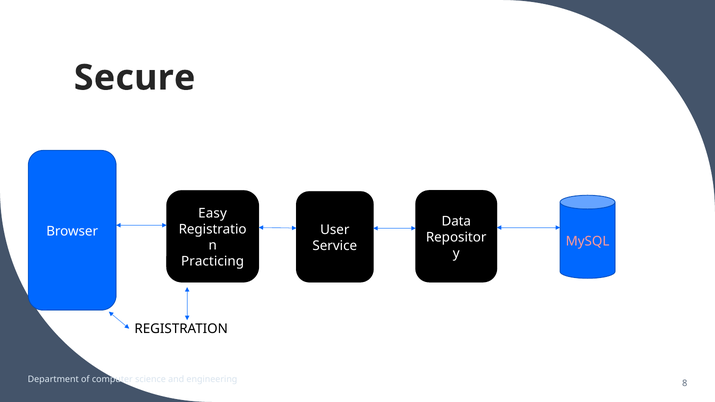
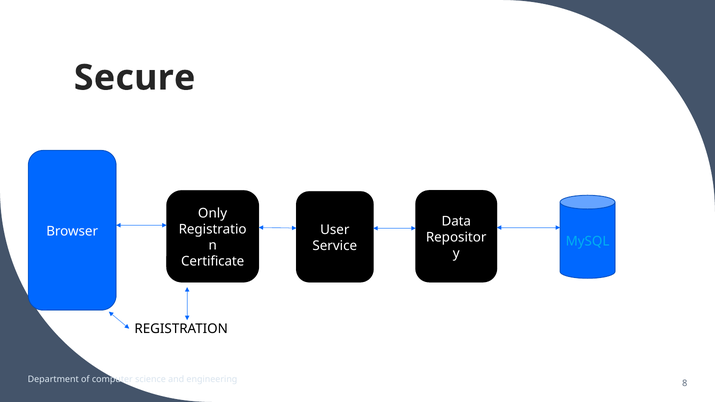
Easy: Easy -> Only
MySQL colour: pink -> light blue
Practicing: Practicing -> Certificate
